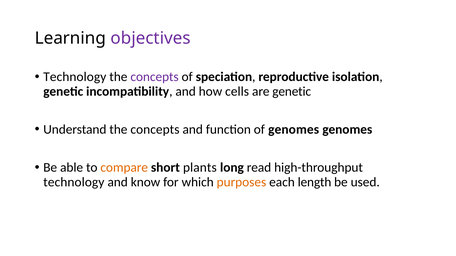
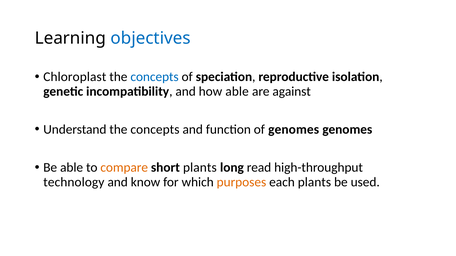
objectives colour: purple -> blue
Technology at (75, 77): Technology -> Chloroplast
concepts at (155, 77) colour: purple -> blue
how cells: cells -> able
are genetic: genetic -> against
each length: length -> plants
